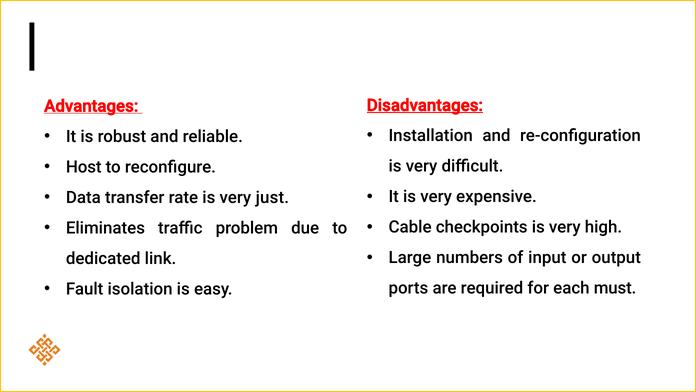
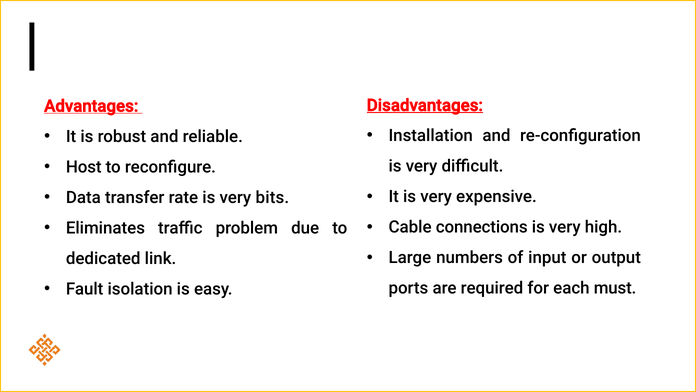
just: just -> bits
checkpoints: checkpoints -> connections
